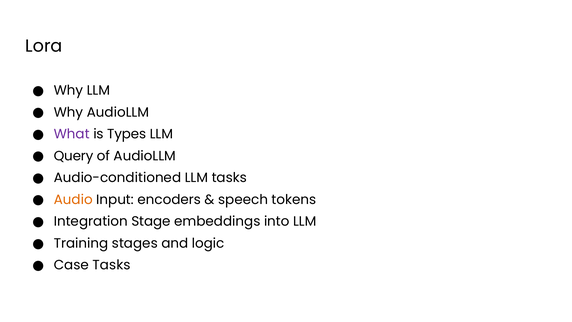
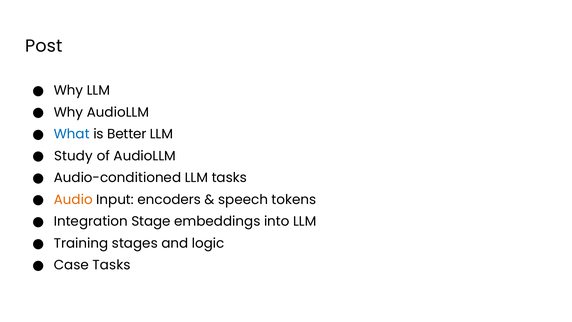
Lora: Lora -> Post
What colour: purple -> blue
Types: Types -> Better
Query: Query -> Study
